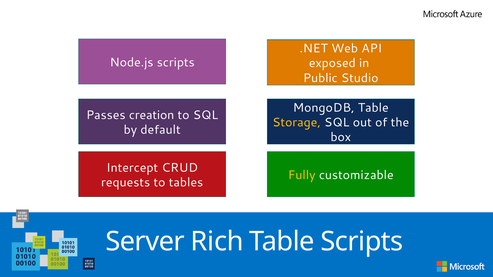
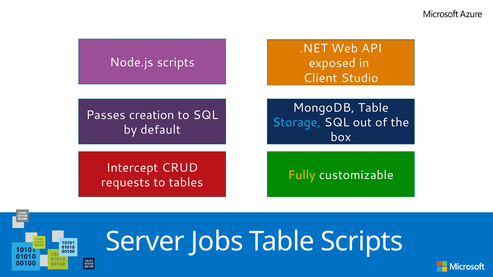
Public: Public -> Client
Storage colour: yellow -> light blue
Rich: Rich -> Jobs
